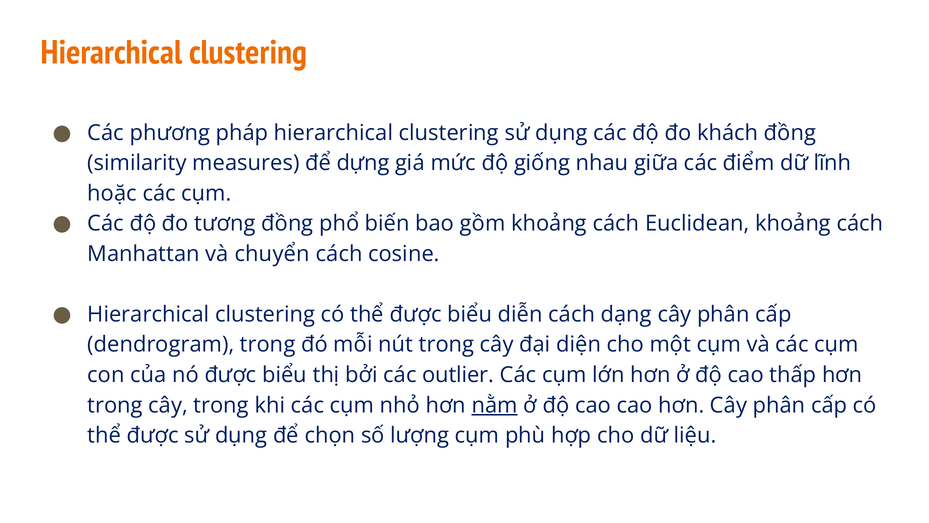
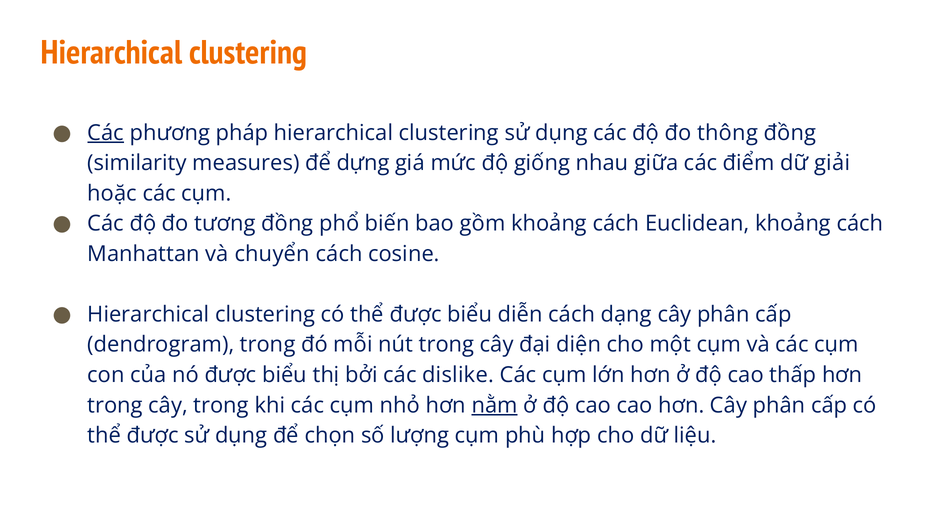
Các at (106, 133) underline: none -> present
khách: khách -> thông
lĩnh: lĩnh -> giải
outlier: outlier -> dislike
